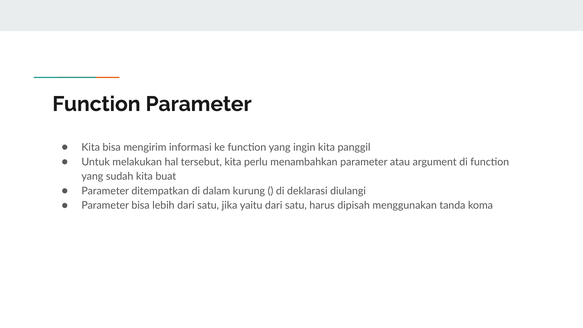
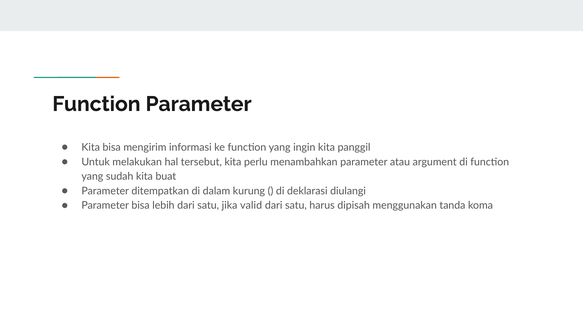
yaitu: yaitu -> valid
